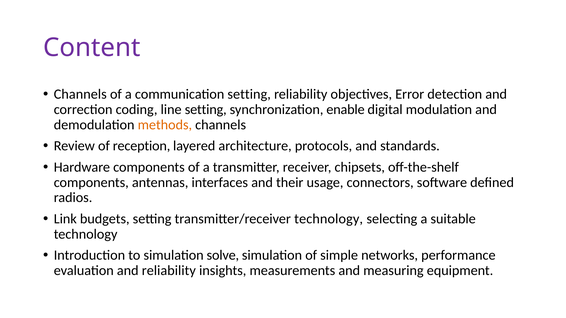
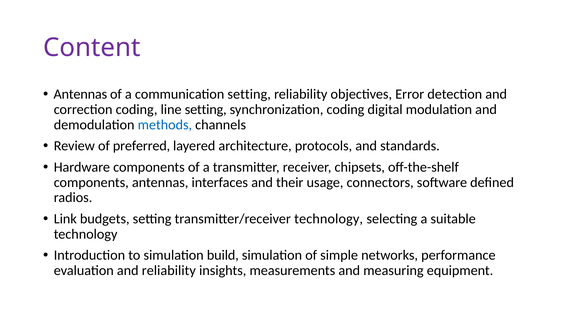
Channels at (80, 94): Channels -> Antennas
synchronization enable: enable -> coding
methods colour: orange -> blue
reception: reception -> preferred
solve: solve -> build
